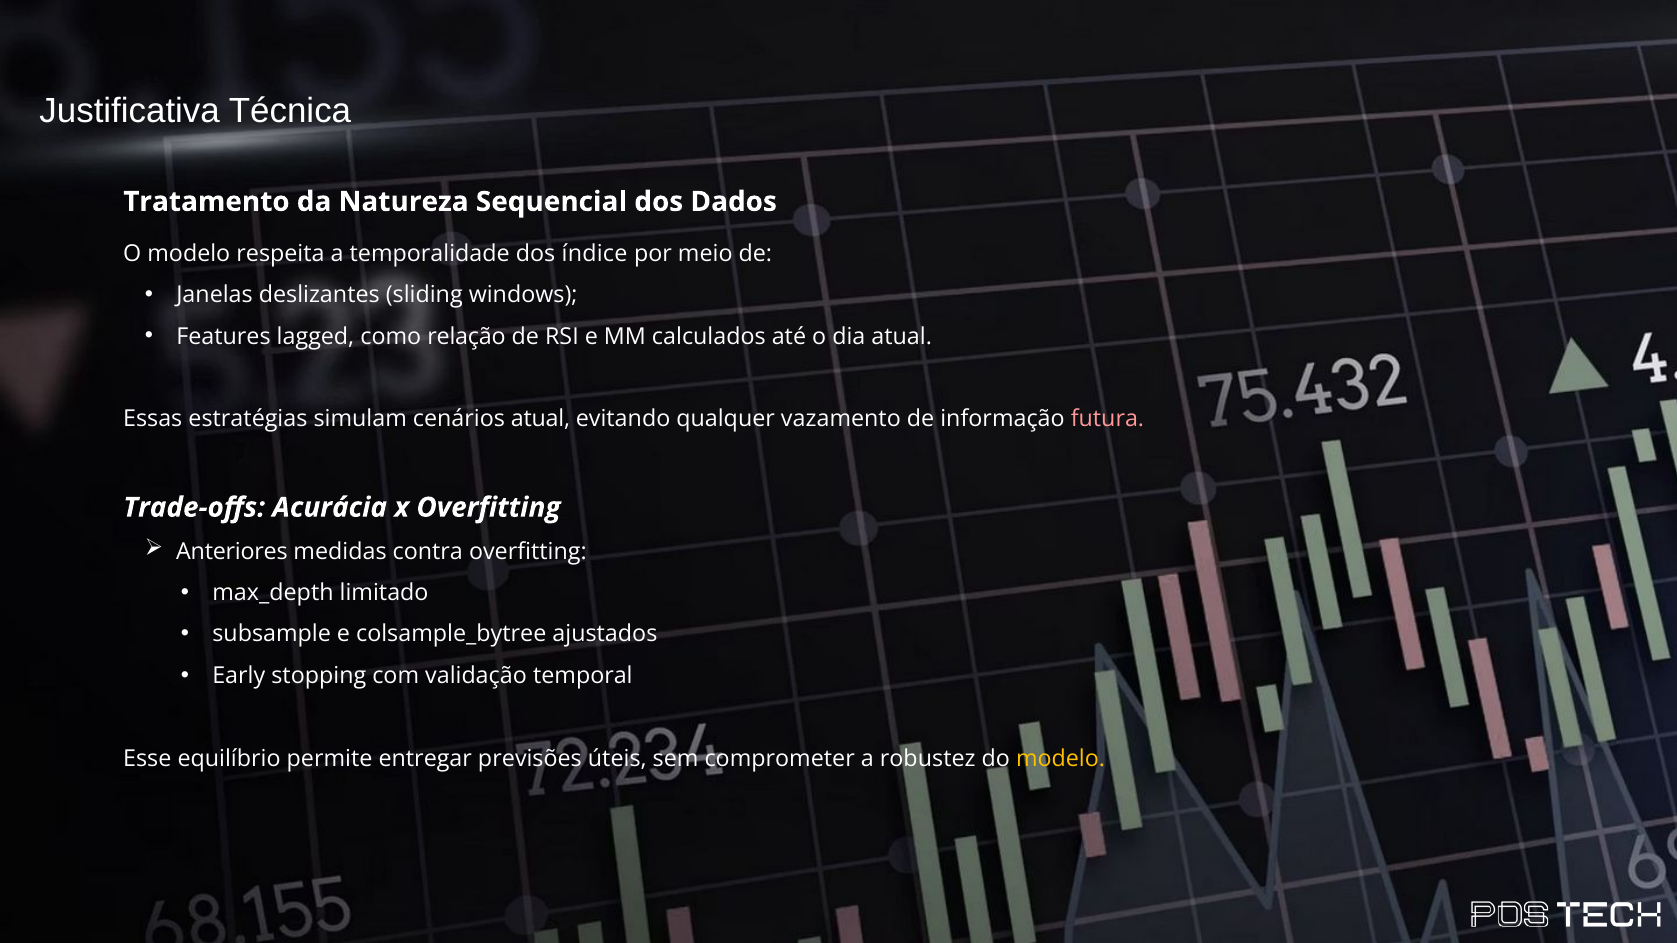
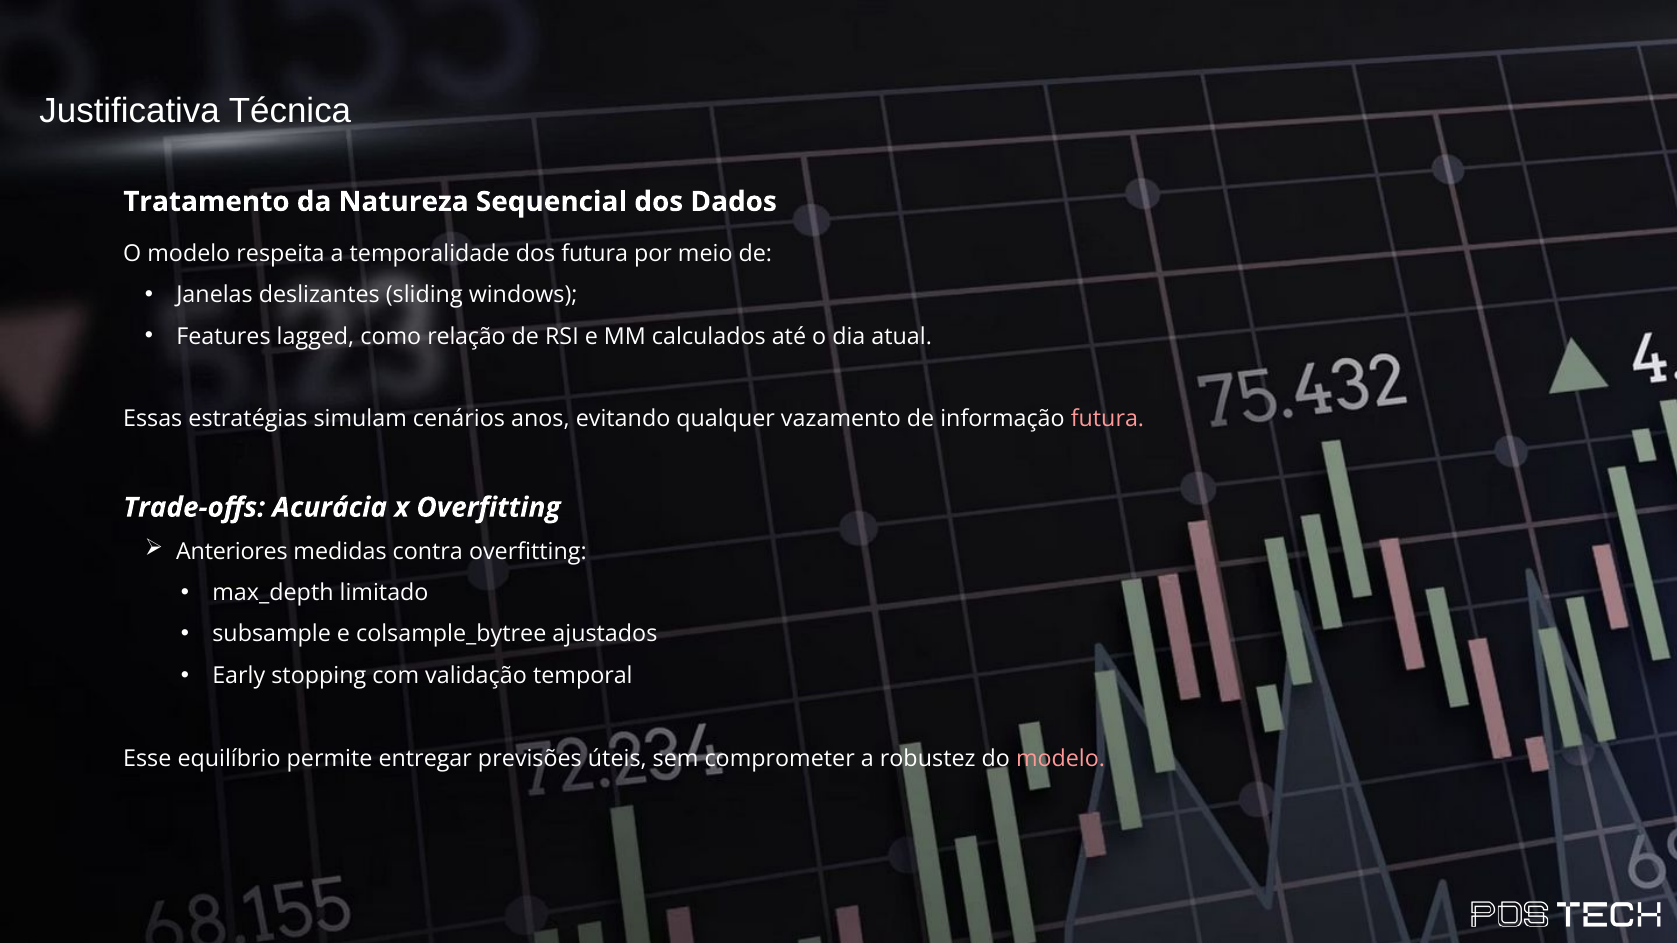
dos índice: índice -> futura
cenários atual: atual -> anos
modelo at (1061, 759) colour: yellow -> pink
